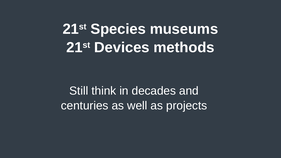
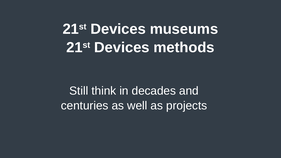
Species at (118, 29): Species -> Devices
